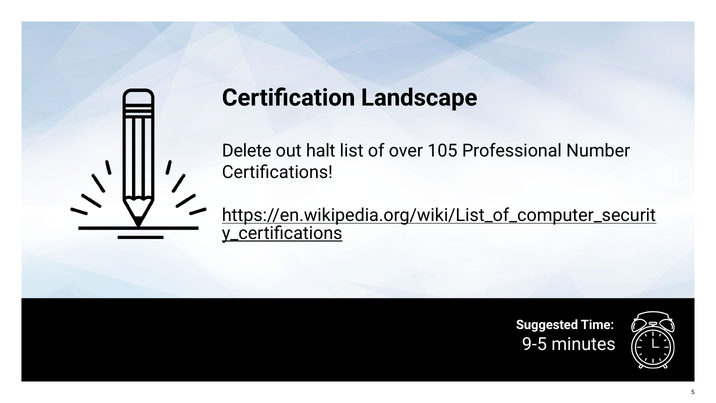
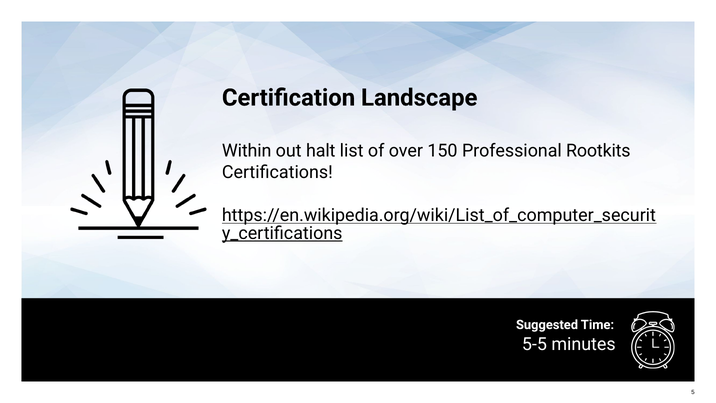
Delete: Delete -> Within
105: 105 -> 150
Number: Number -> Rootkits
9-5: 9-5 -> 5-5
